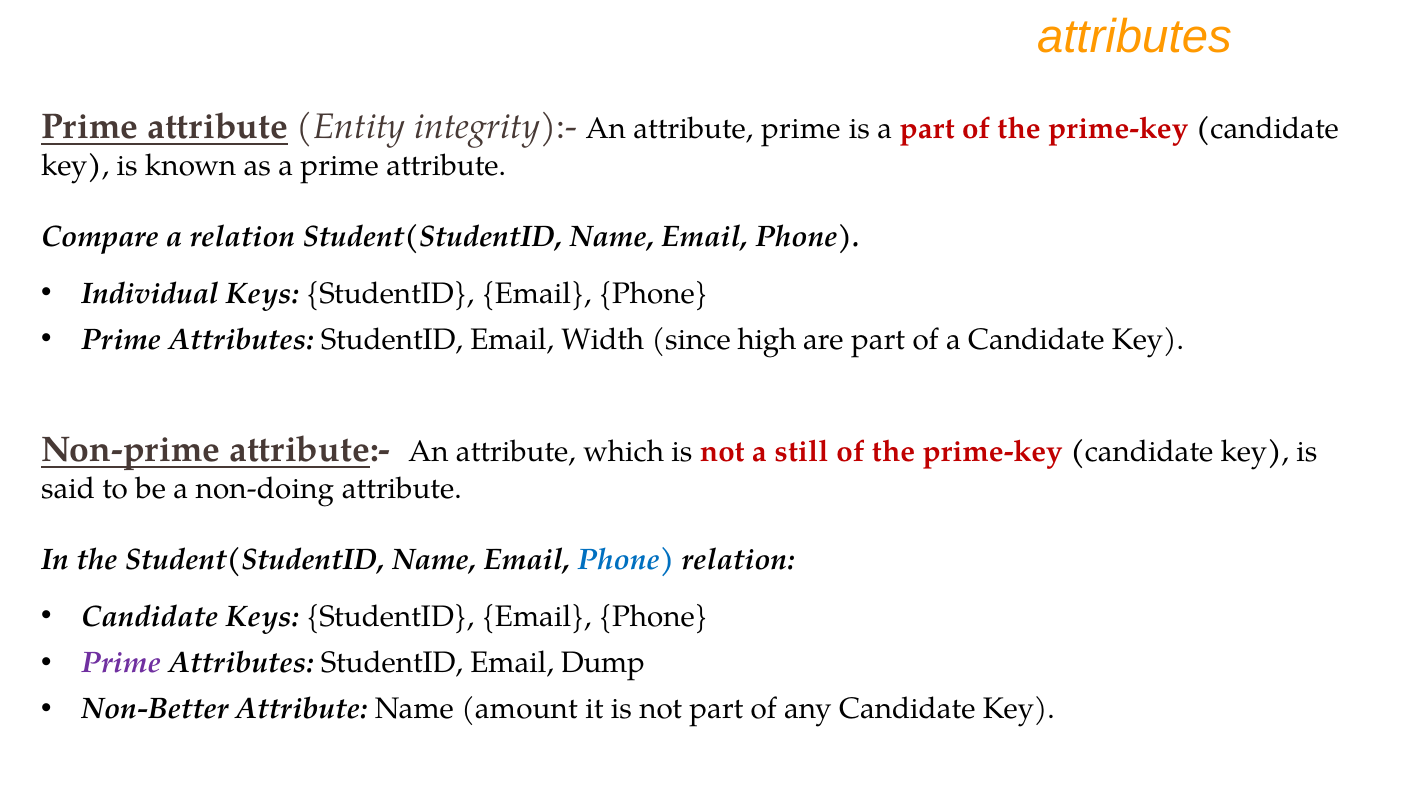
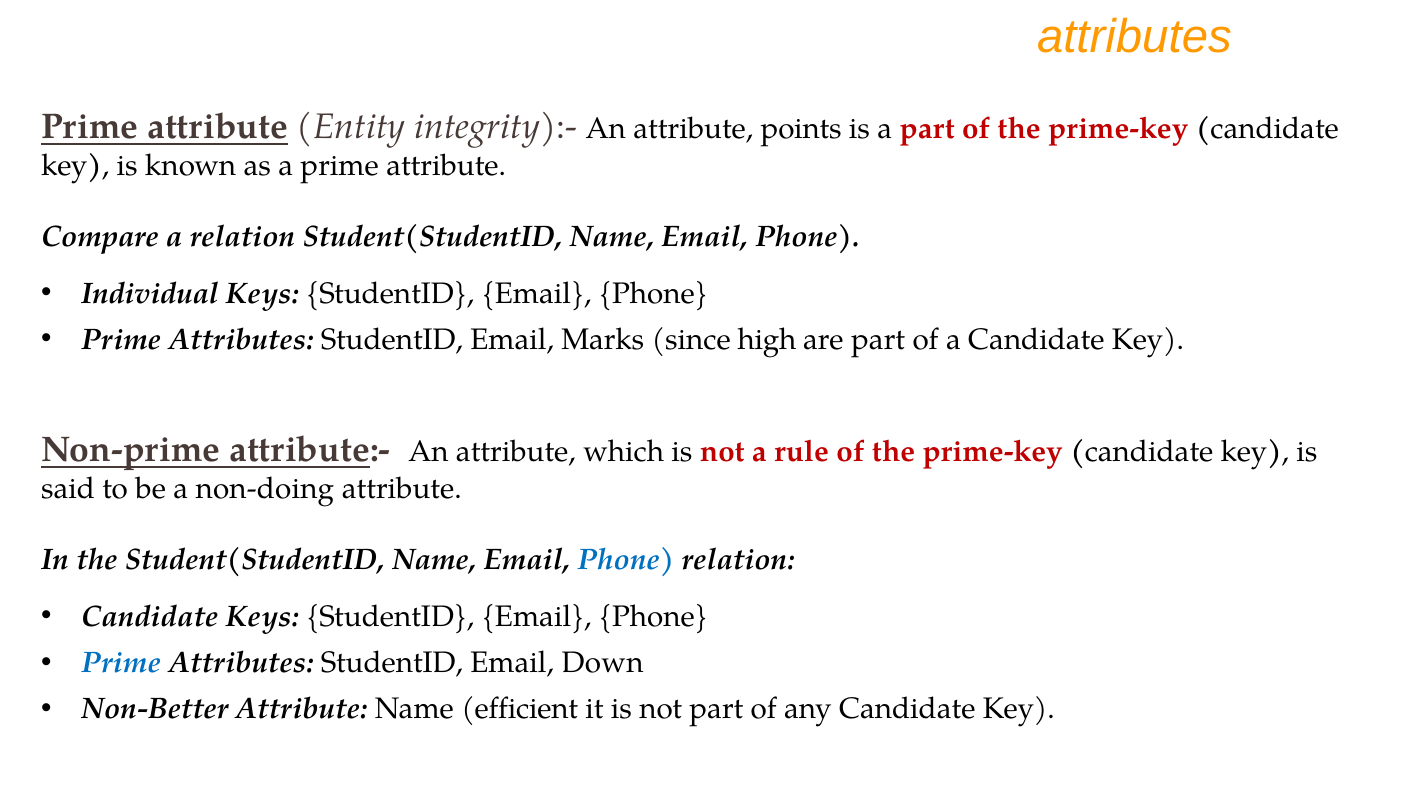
attribute prime: prime -> points
Width: Width -> Marks
still: still -> rule
Prime at (121, 663) colour: purple -> blue
Dump: Dump -> Down
amount: amount -> efficient
